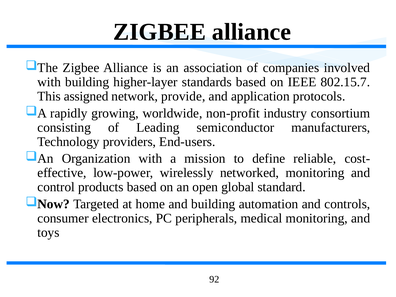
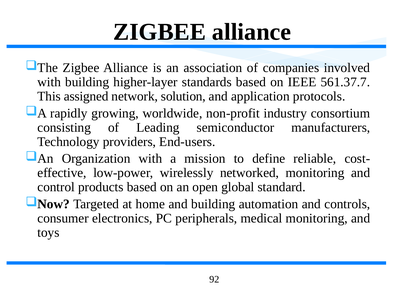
802.15.7: 802.15.7 -> 561.37.7
provide: provide -> solution
